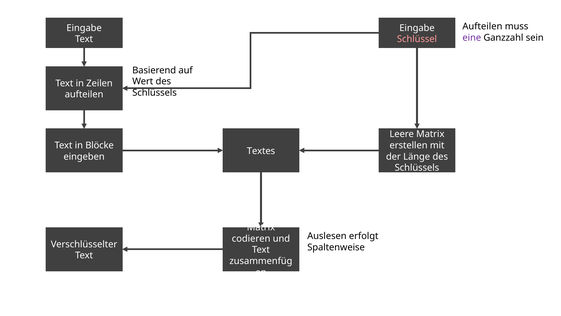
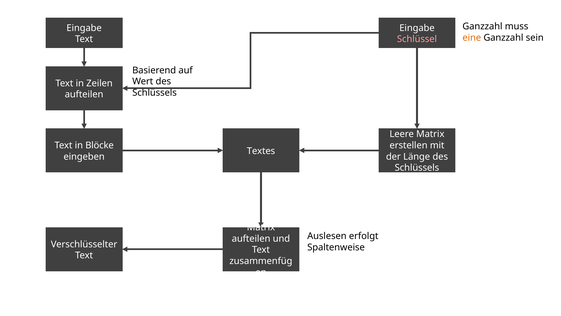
Aufteilen at (482, 26): Aufteilen -> Ganzzahl
eine colour: purple -> orange
codieren at (251, 238): codieren -> aufteilen
